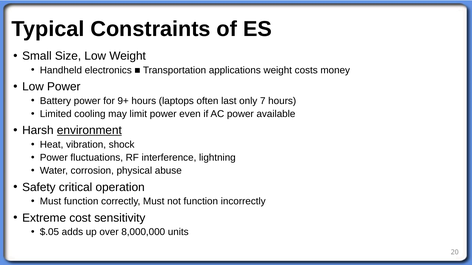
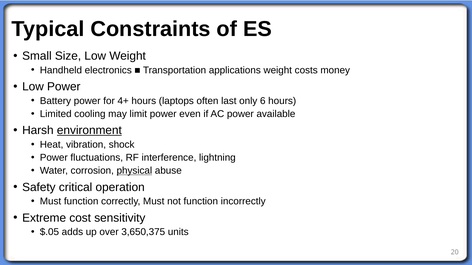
9+: 9+ -> 4+
7: 7 -> 6
physical underline: none -> present
8,000,000: 8,000,000 -> 3,650,375
